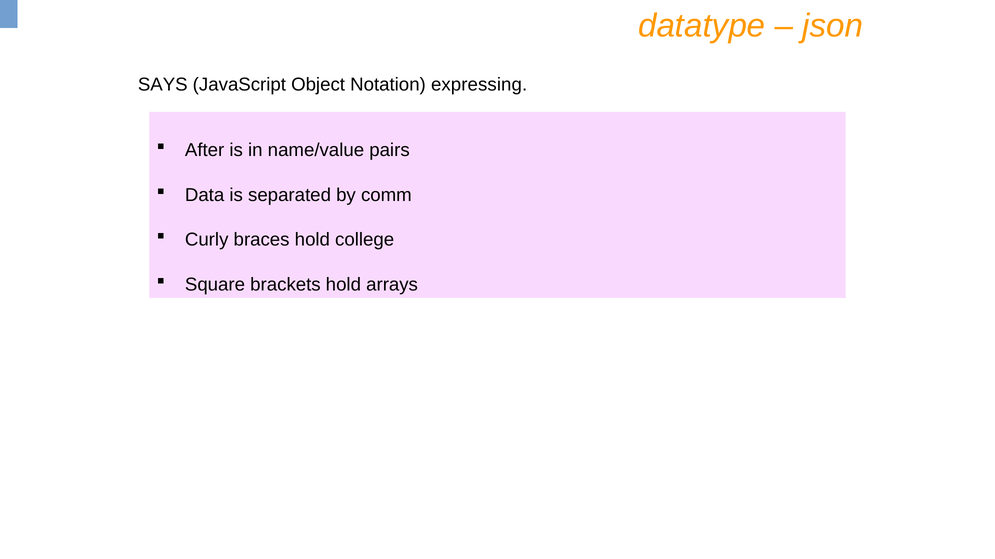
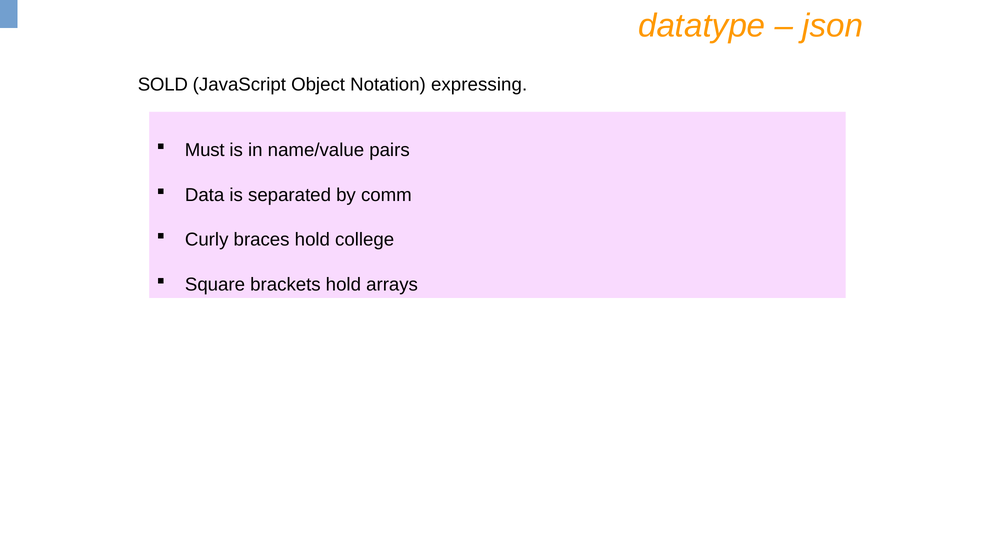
SAYS: SAYS -> SOLD
After: After -> Must
